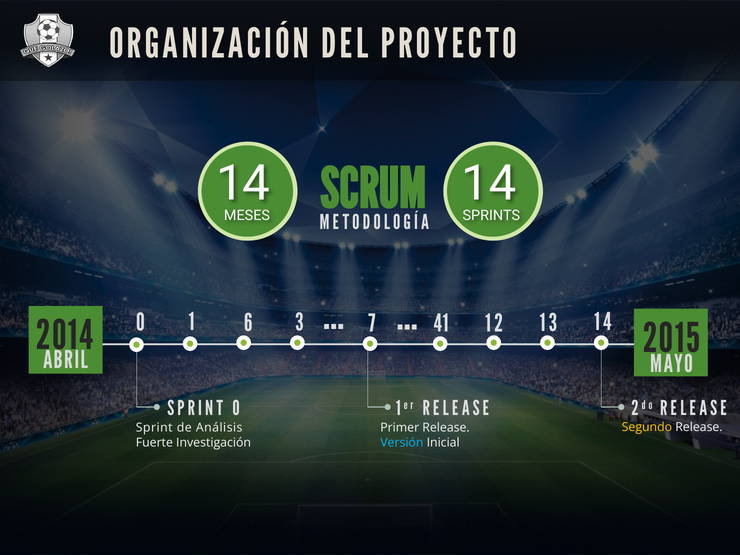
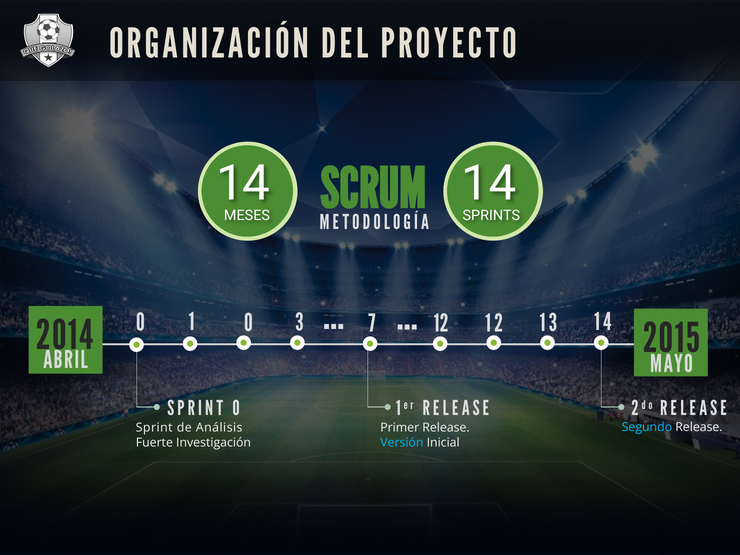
1 6: 6 -> 0
41 at (441, 324): 41 -> 12
Segundo colour: yellow -> light blue
